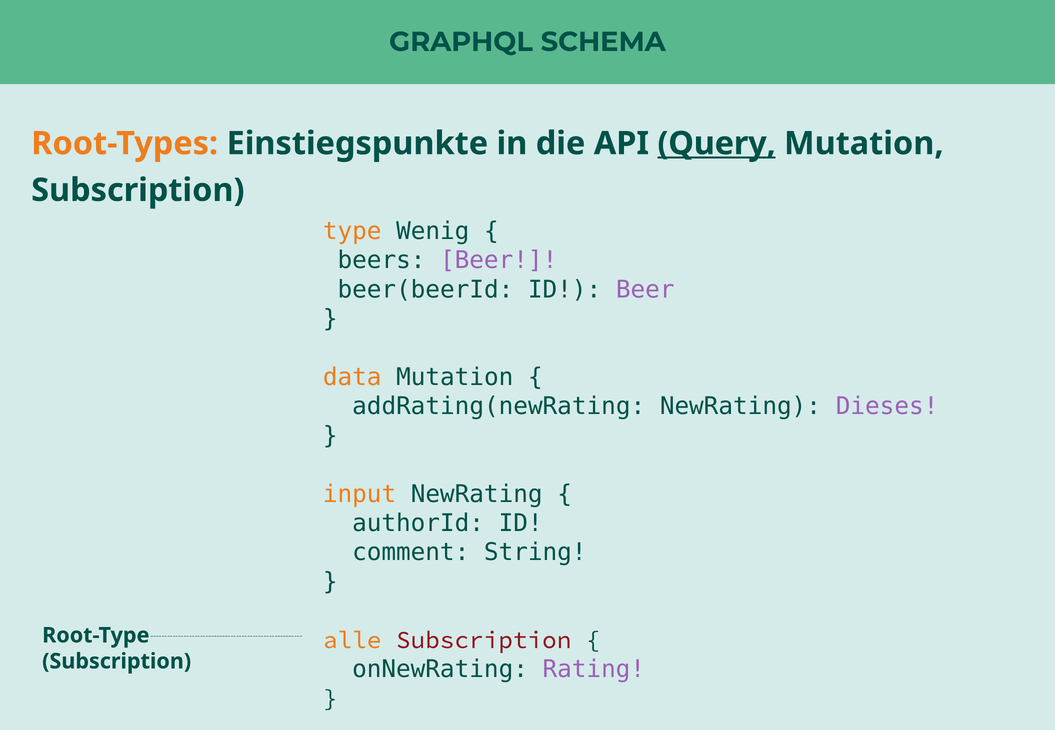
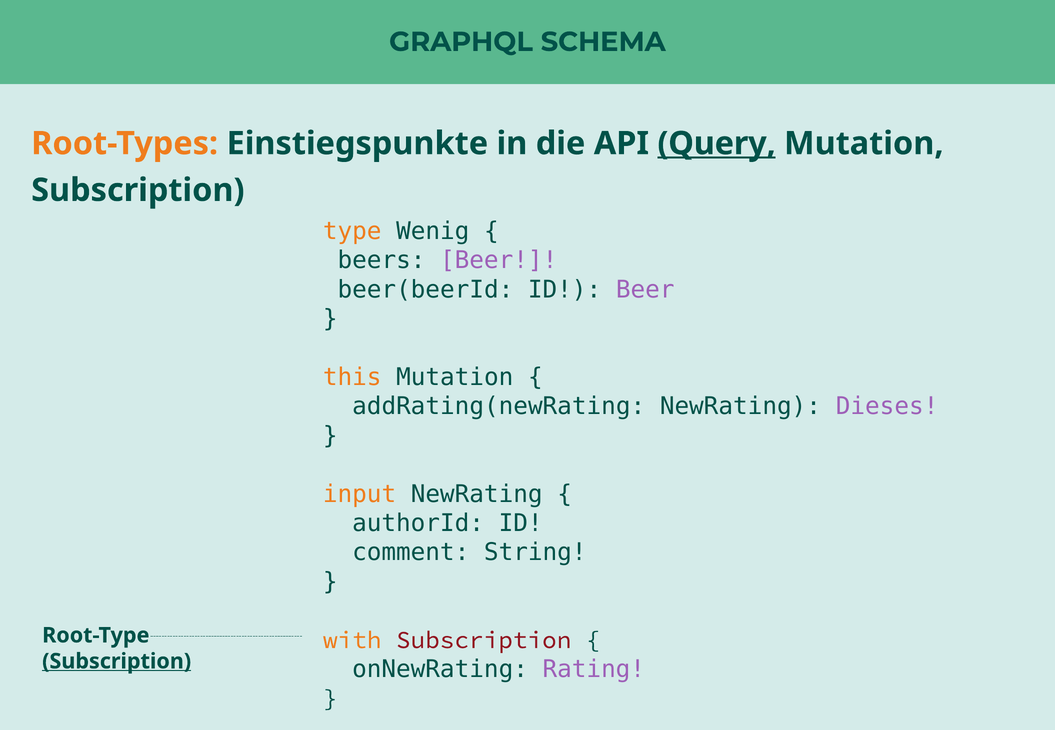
data: data -> this
alle: alle -> with
Subscription at (117, 662) underline: none -> present
